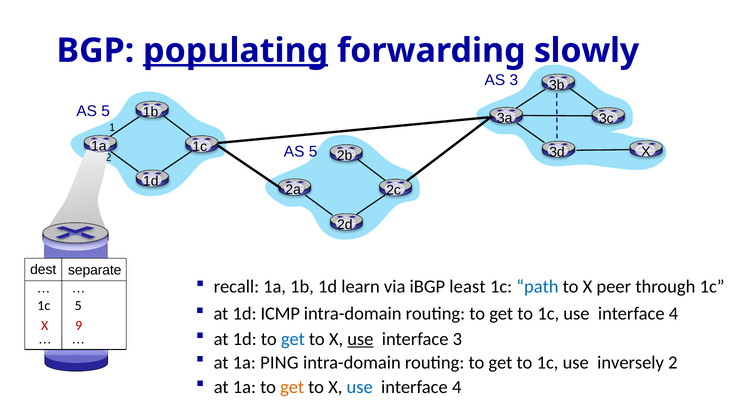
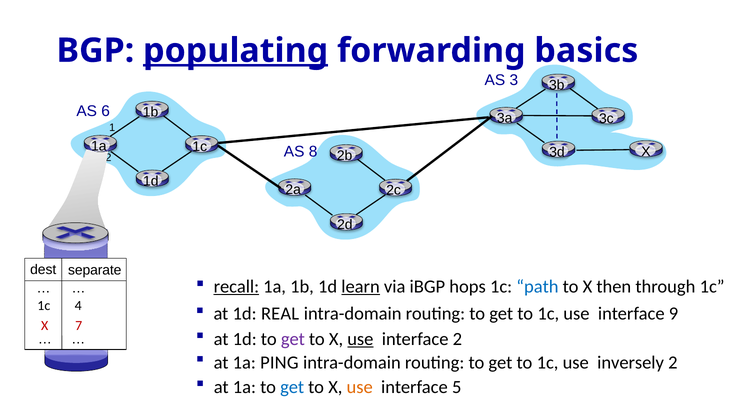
slowly: slowly -> basics
5 at (106, 111): 5 -> 6
5 at (313, 152): 5 -> 8
recall underline: none -> present
learn underline: none -> present
least: least -> hops
peer: peer -> then
1c 5: 5 -> 4
ICMP: ICMP -> REAL
1c use interface 4: 4 -> 9
9: 9 -> 7
get at (293, 339) colour: blue -> purple
interface 3: 3 -> 2
get at (292, 387) colour: orange -> blue
use at (360, 387) colour: blue -> orange
4 at (457, 387): 4 -> 5
